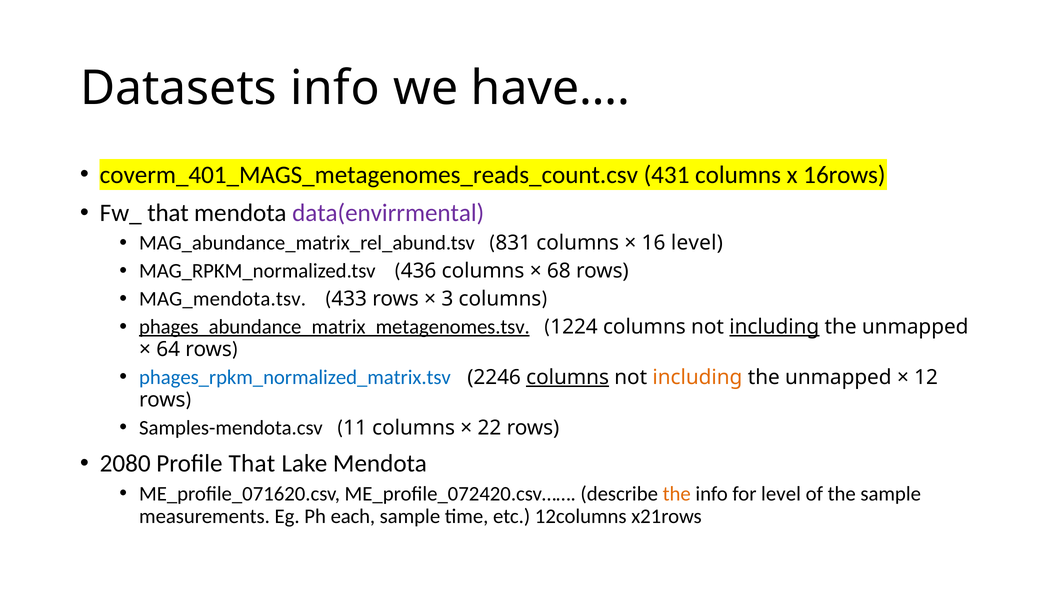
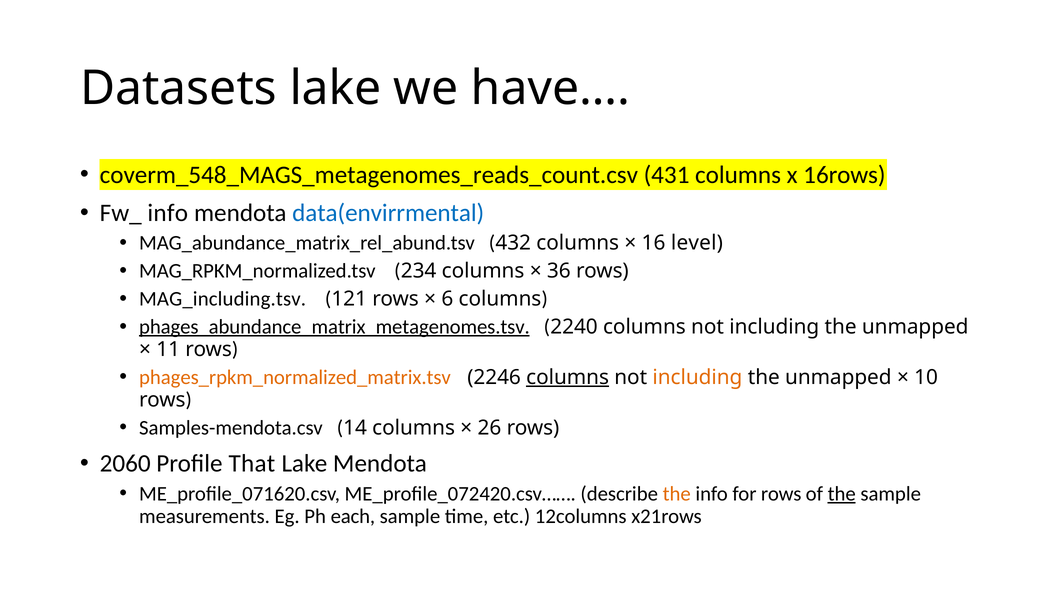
Datasets info: info -> lake
coverm_401_MAGS_metagenomes_reads_count.csv: coverm_401_MAGS_metagenomes_reads_count.csv -> coverm_548_MAGS_metagenomes_reads_count.csv
Fw_ that: that -> info
data(envirrmental colour: purple -> blue
831: 831 -> 432
436: 436 -> 234
68: 68 -> 36
MAG_mendota.tsv: MAG_mendota.tsv -> MAG_including.tsv
433: 433 -> 121
3: 3 -> 6
1224: 1224 -> 2240
including at (774, 327) underline: present -> none
64: 64 -> 11
phages_rpkm_normalized_matrix.tsv colour: blue -> orange
12: 12 -> 10
11: 11 -> 14
22: 22 -> 26
2080: 2080 -> 2060
for level: level -> rows
the at (842, 493) underline: none -> present
